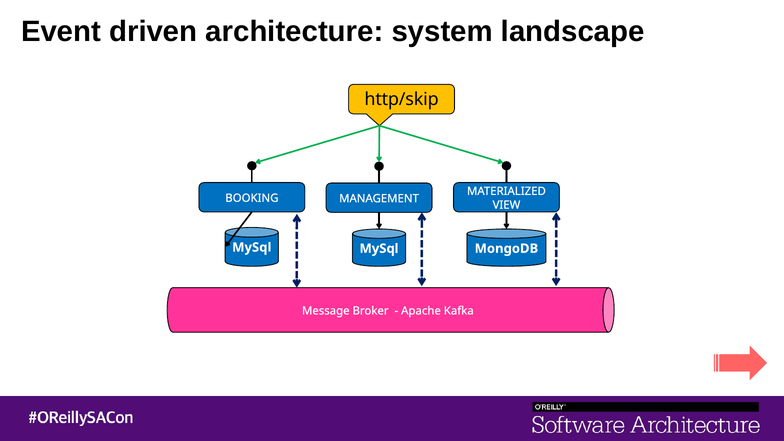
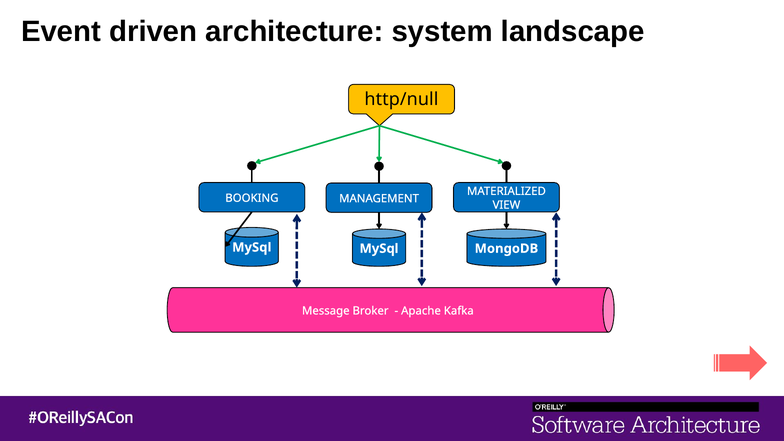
http/skip: http/skip -> http/null
